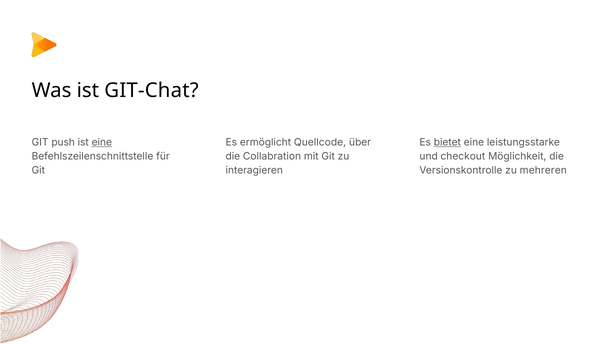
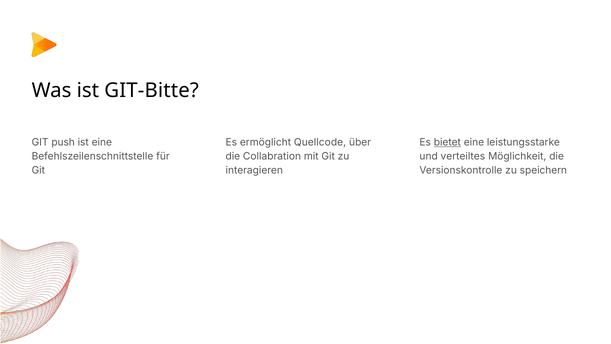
GIT-Chat: GIT-Chat -> GIT-Bitte
eine at (102, 142) underline: present -> none
checkout: checkout -> verteiltes
mehreren: mehreren -> speichern
